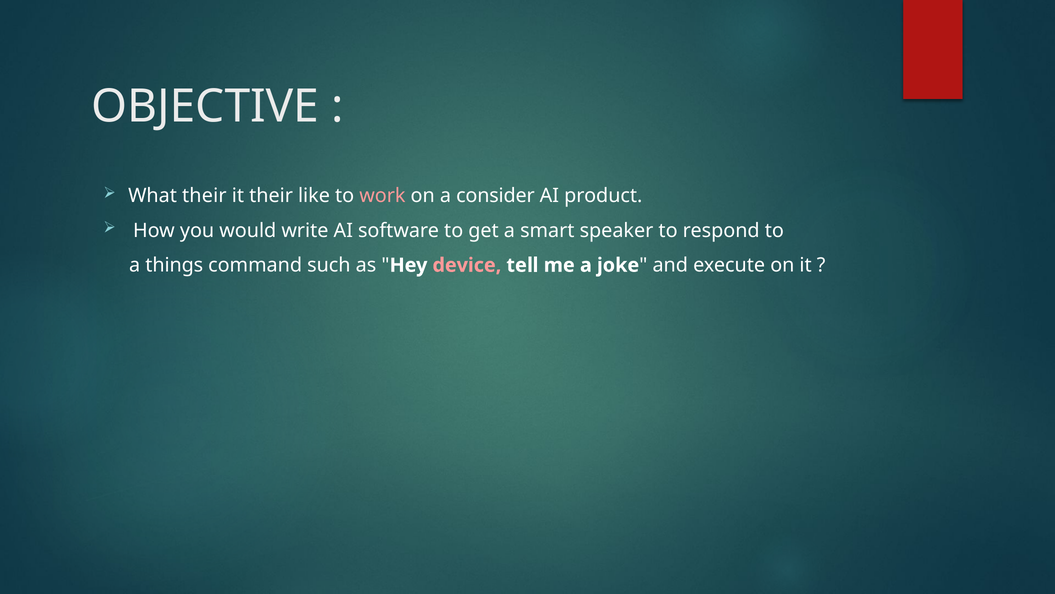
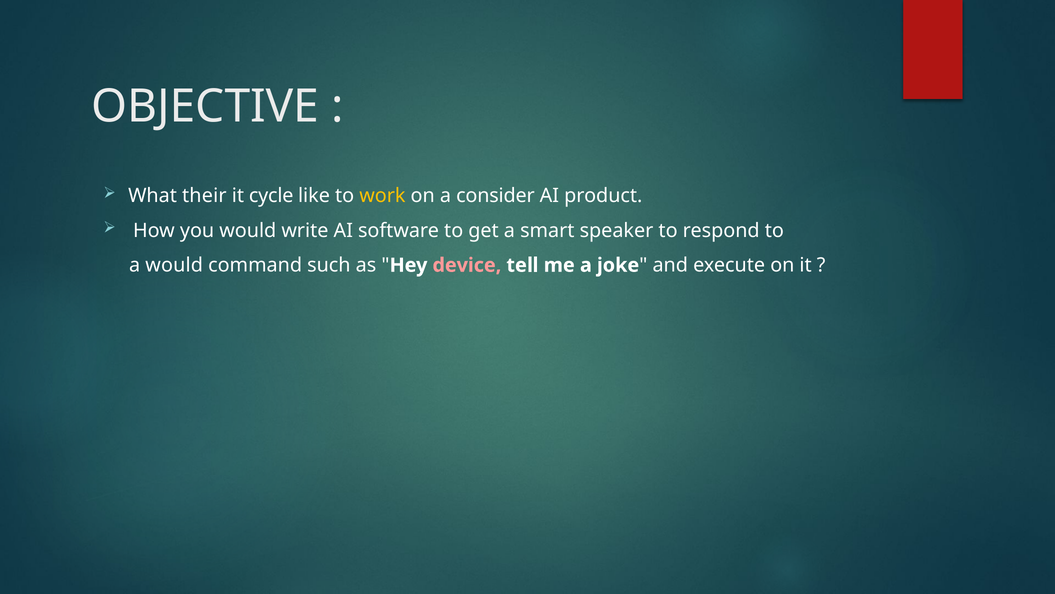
it their: their -> cycle
work colour: pink -> yellow
a things: things -> would
